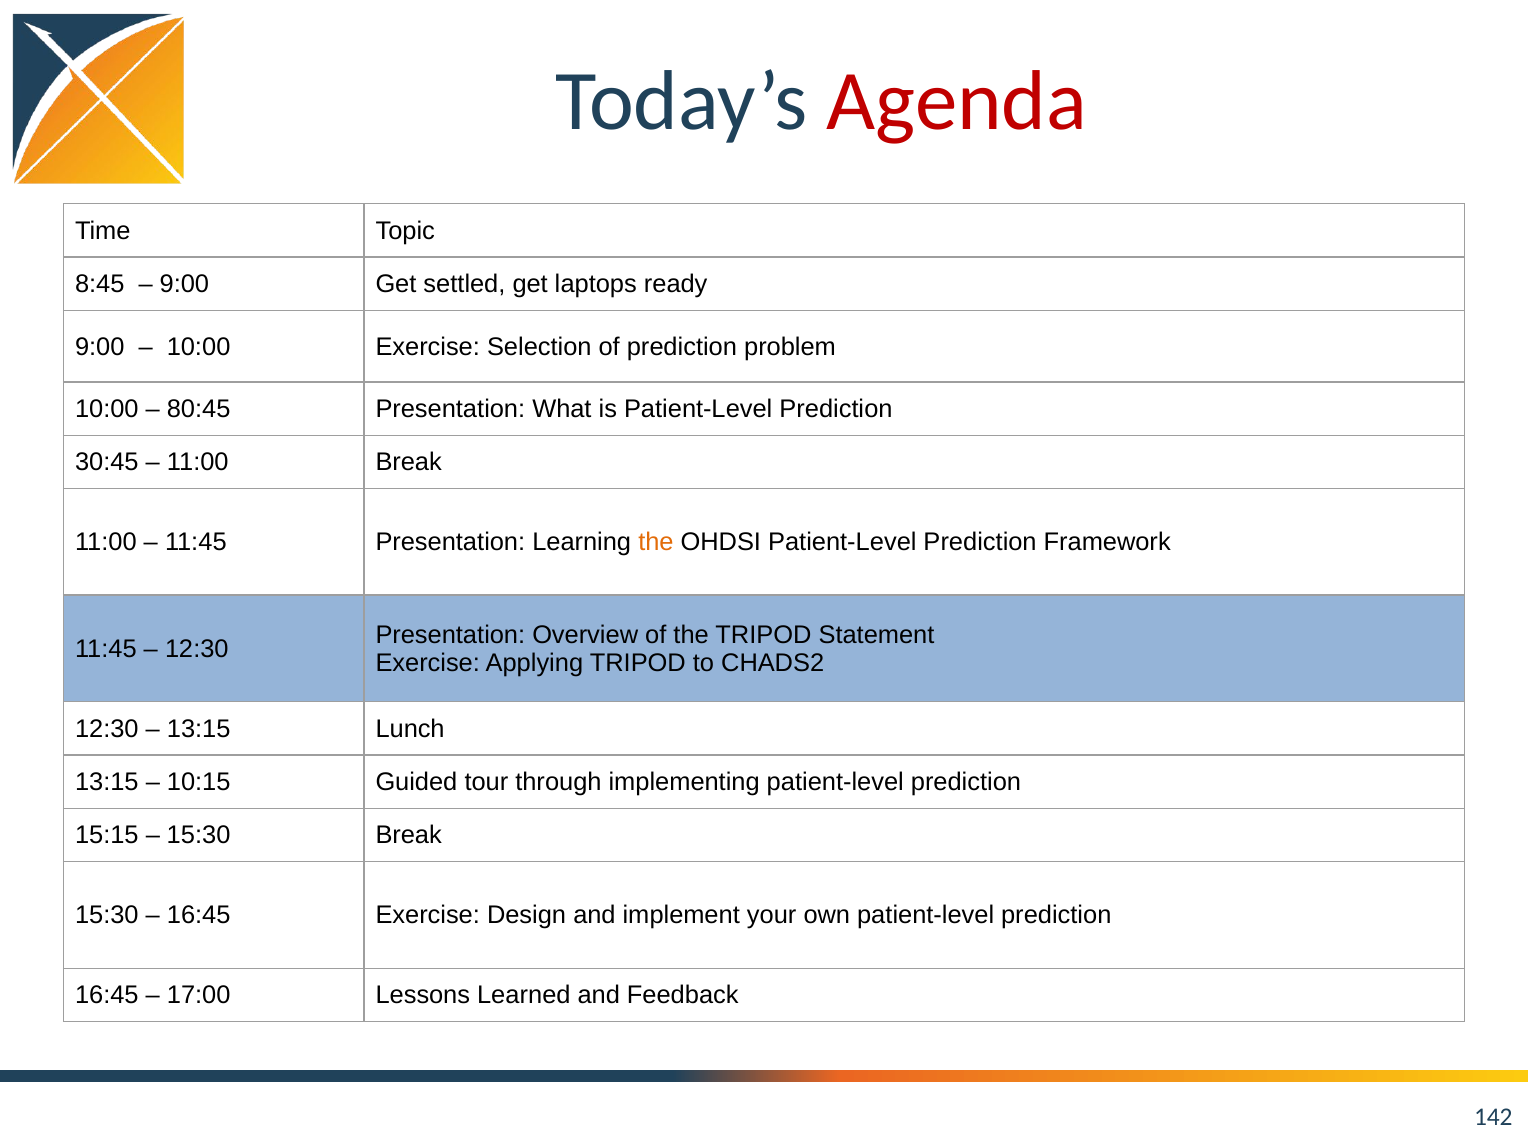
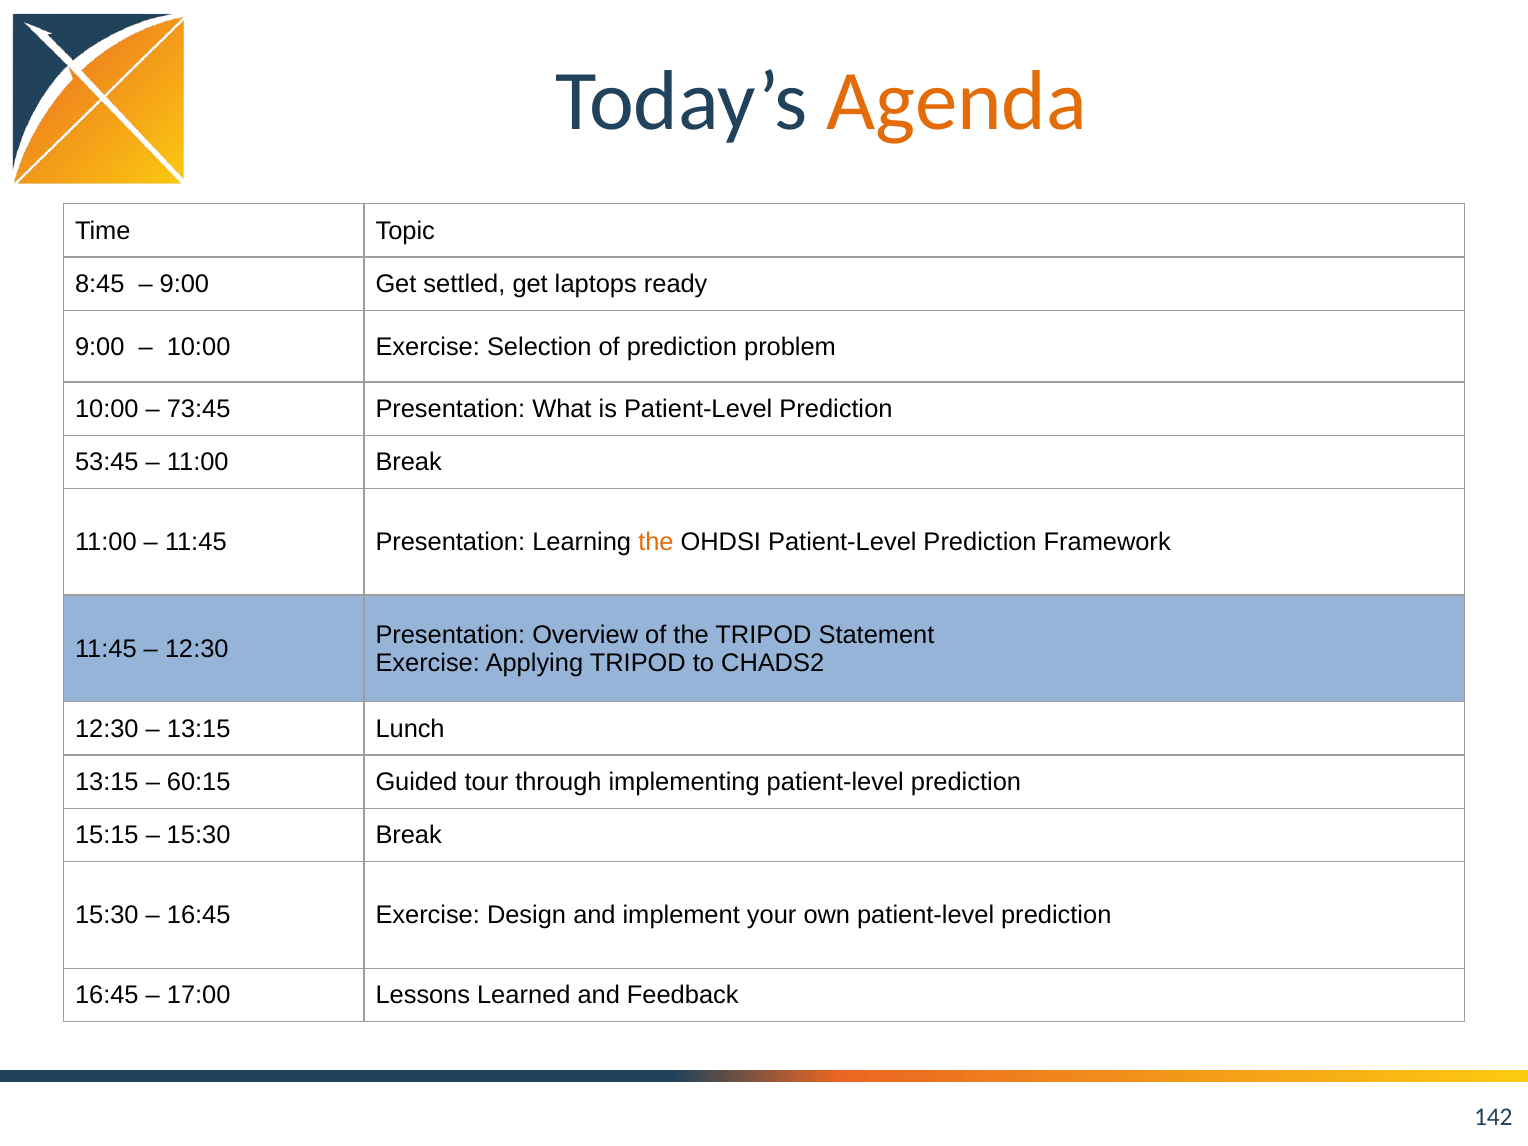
Agenda colour: red -> orange
80:45: 80:45 -> 73:45
30:45: 30:45 -> 53:45
10:15: 10:15 -> 60:15
